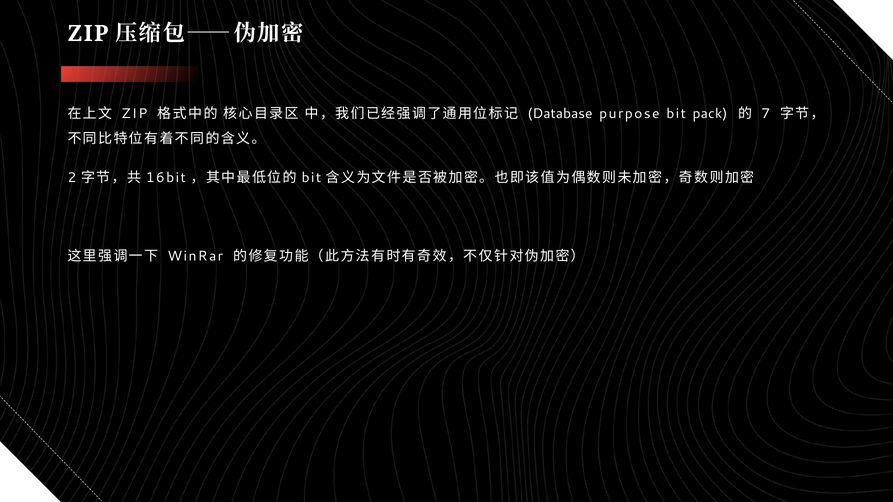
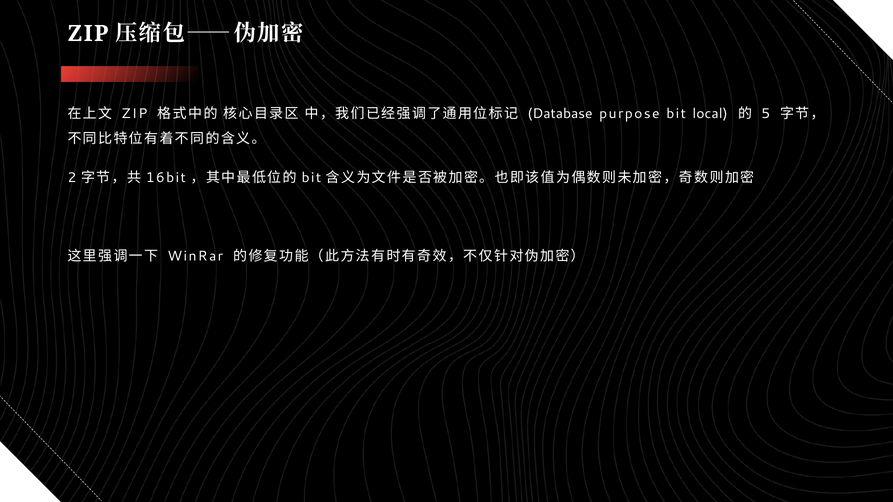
pack: pack -> local
7: 7 -> 5
